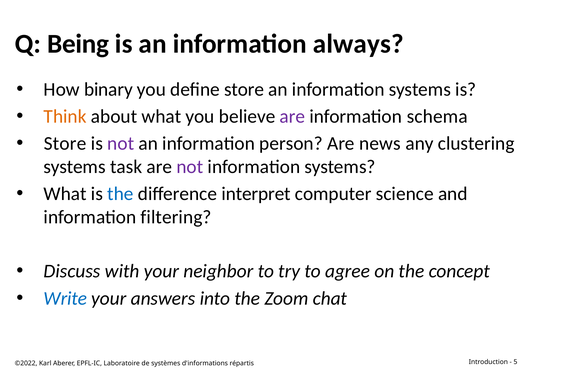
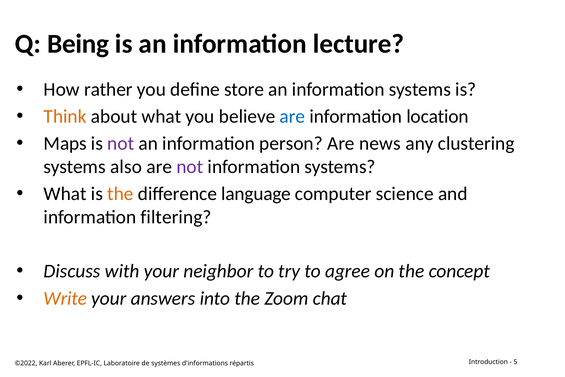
always: always -> lecture
binary: binary -> rather
are at (292, 116) colour: purple -> blue
schema: schema -> location
Store at (65, 143): Store -> Maps
task: task -> also
the at (120, 194) colour: blue -> orange
interpret: interpret -> language
Write colour: blue -> orange
